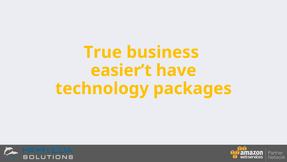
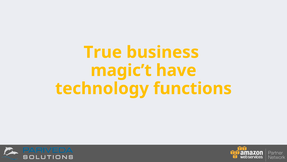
easier’t: easier’t -> magic’t
packages: packages -> functions
